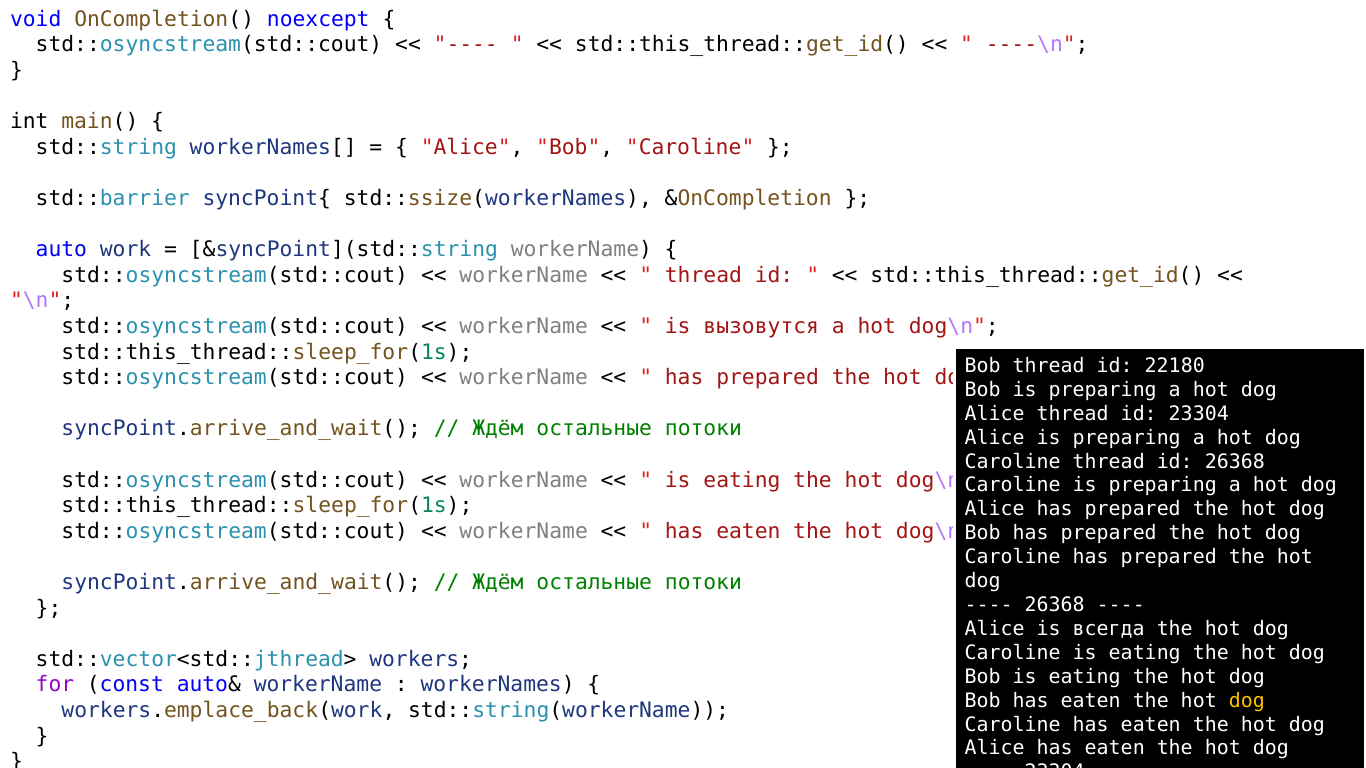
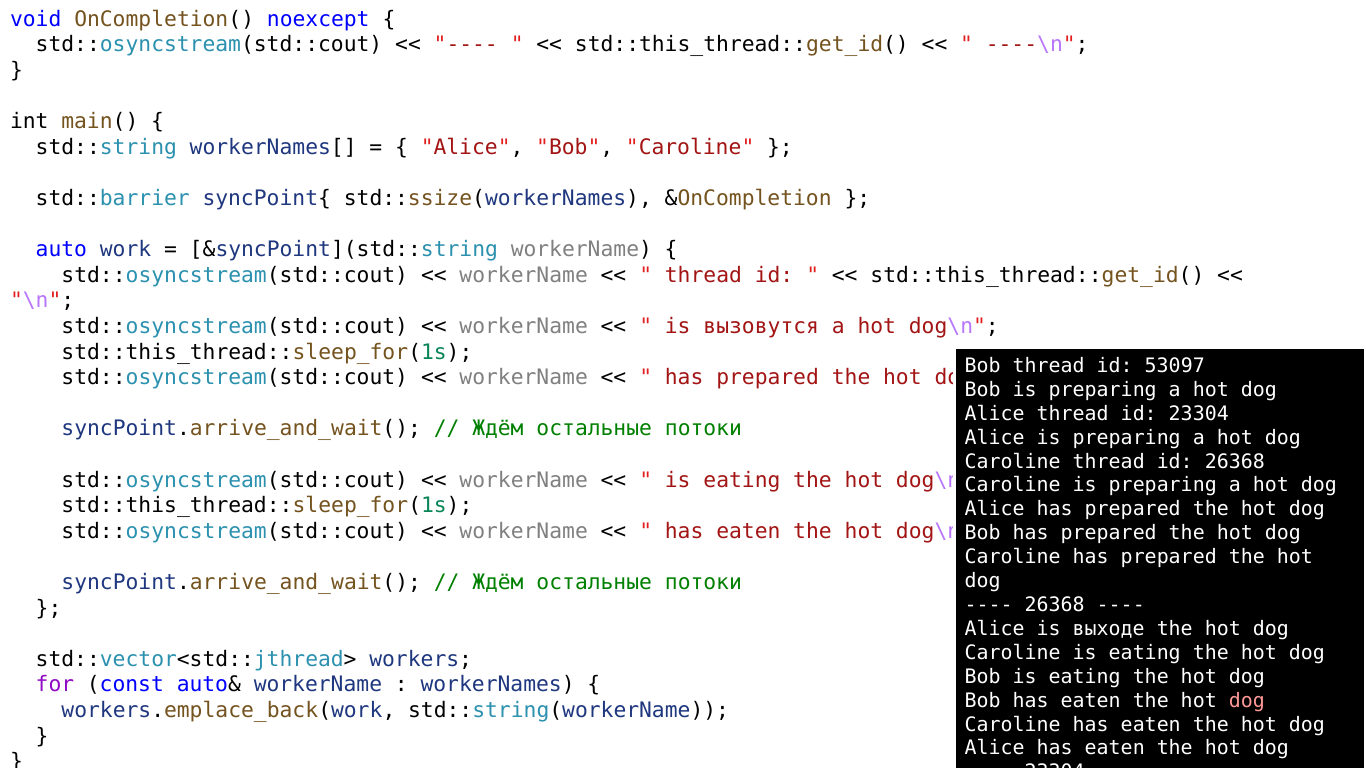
22180: 22180 -> 53097
всегда: всегда -> выходе
dog at (1247, 701) colour: yellow -> pink
